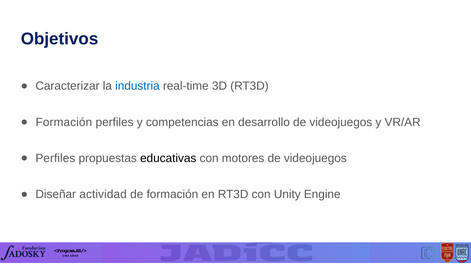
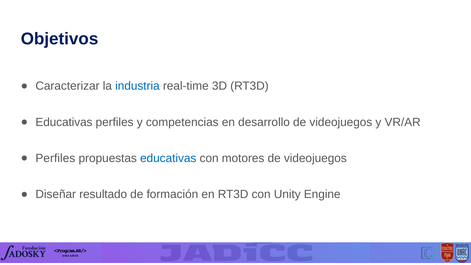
Formación at (64, 122): Formación -> Educativas
educativas at (168, 158) colour: black -> blue
actividad: actividad -> resultado
